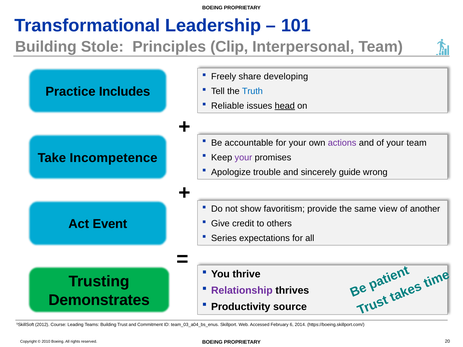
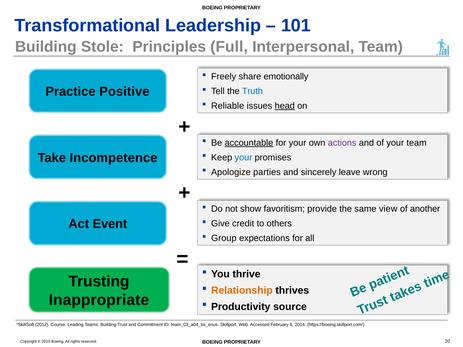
Clip: Clip -> Full
developing: developing -> emotionally
Includes: Includes -> Positive
accountable underline: none -> present
your at (243, 158) colour: purple -> blue
trouble: trouble -> parties
guide: guide -> leave
Series: Series -> Group
Relationship colour: purple -> orange
Demonstrates: Demonstrates -> Inappropriate
